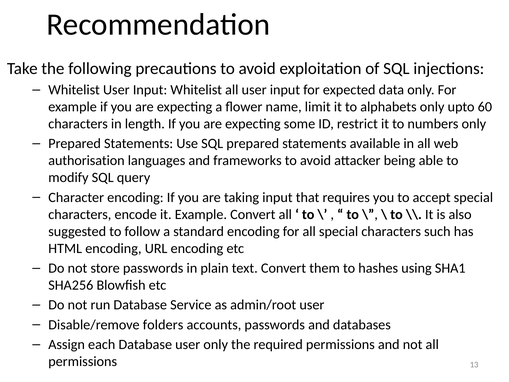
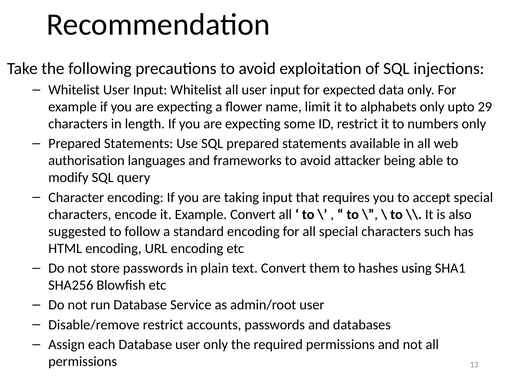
60: 60 -> 29
Disable/remove folders: folders -> restrict
